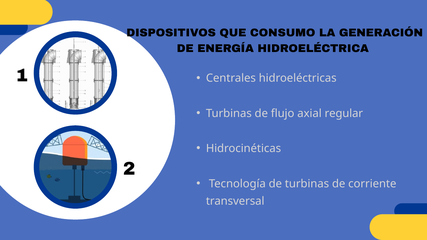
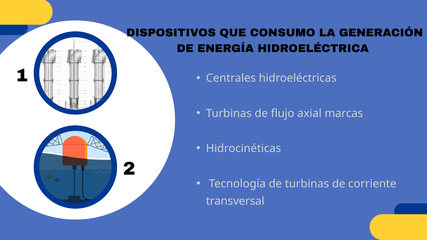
regular: regular -> marcas
